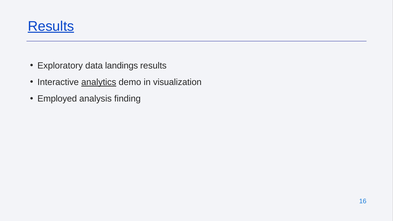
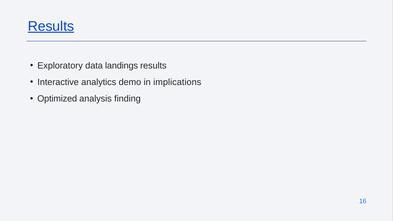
analytics underline: present -> none
visualization: visualization -> implications
Employed: Employed -> Optimized
